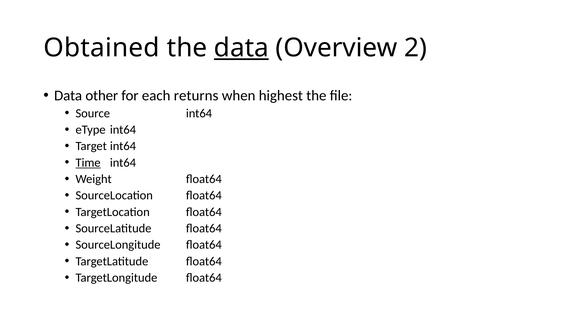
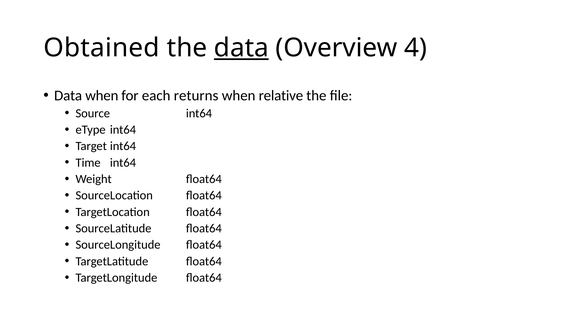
2: 2 -> 4
Data other: other -> when
highest: highest -> relative
Time underline: present -> none
